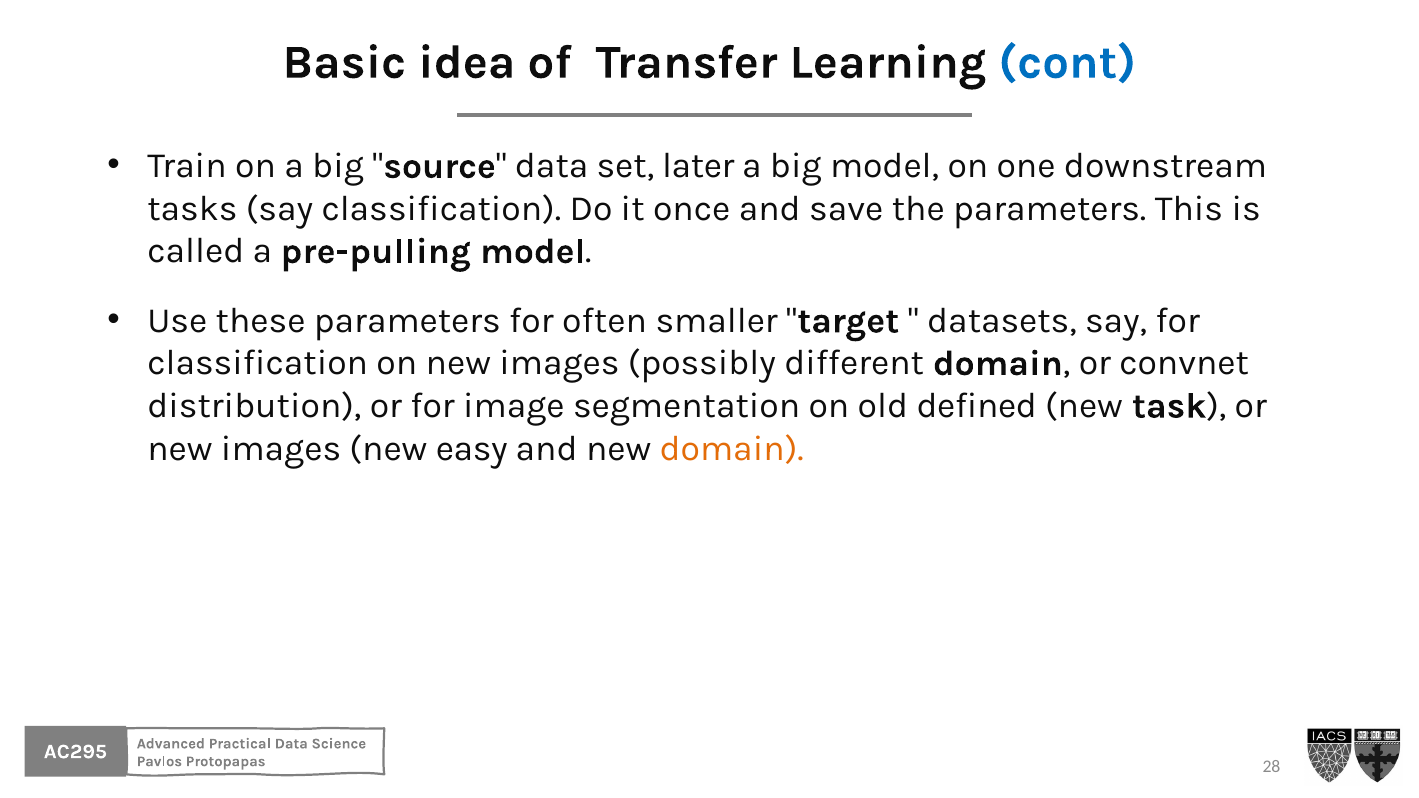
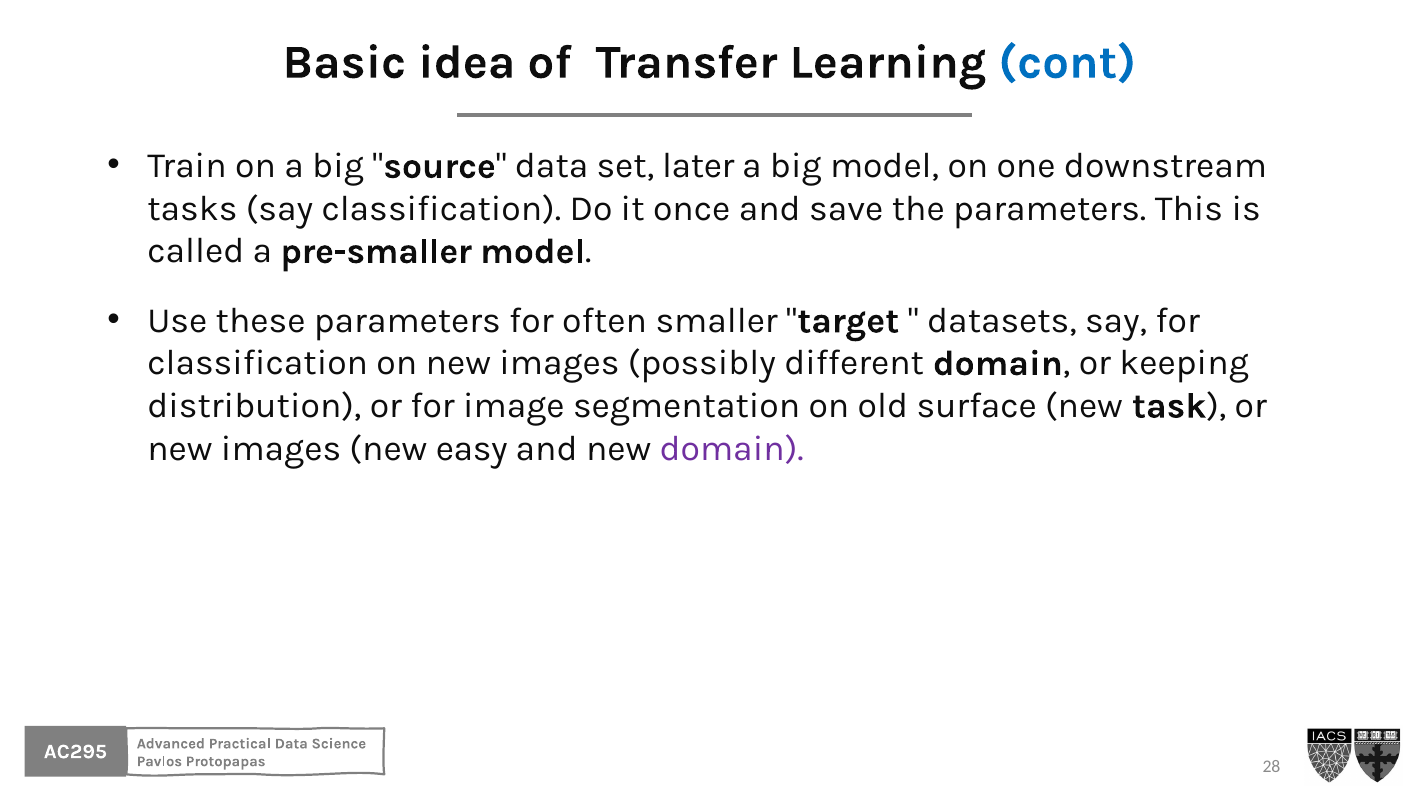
pre-pulling: pre-pulling -> pre-smaller
convnet: convnet -> keeping
defined: defined -> surface
domain at (732, 448) colour: orange -> purple
